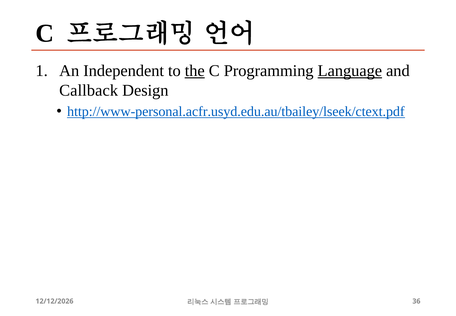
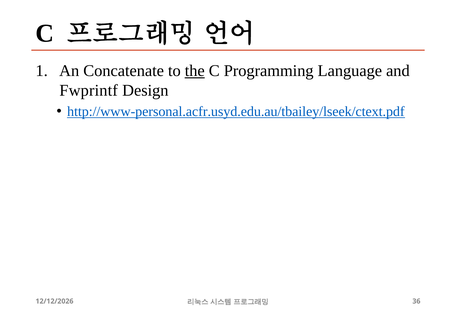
Independent: Independent -> Concatenate
Language underline: present -> none
Callback: Callback -> Fwprintf
